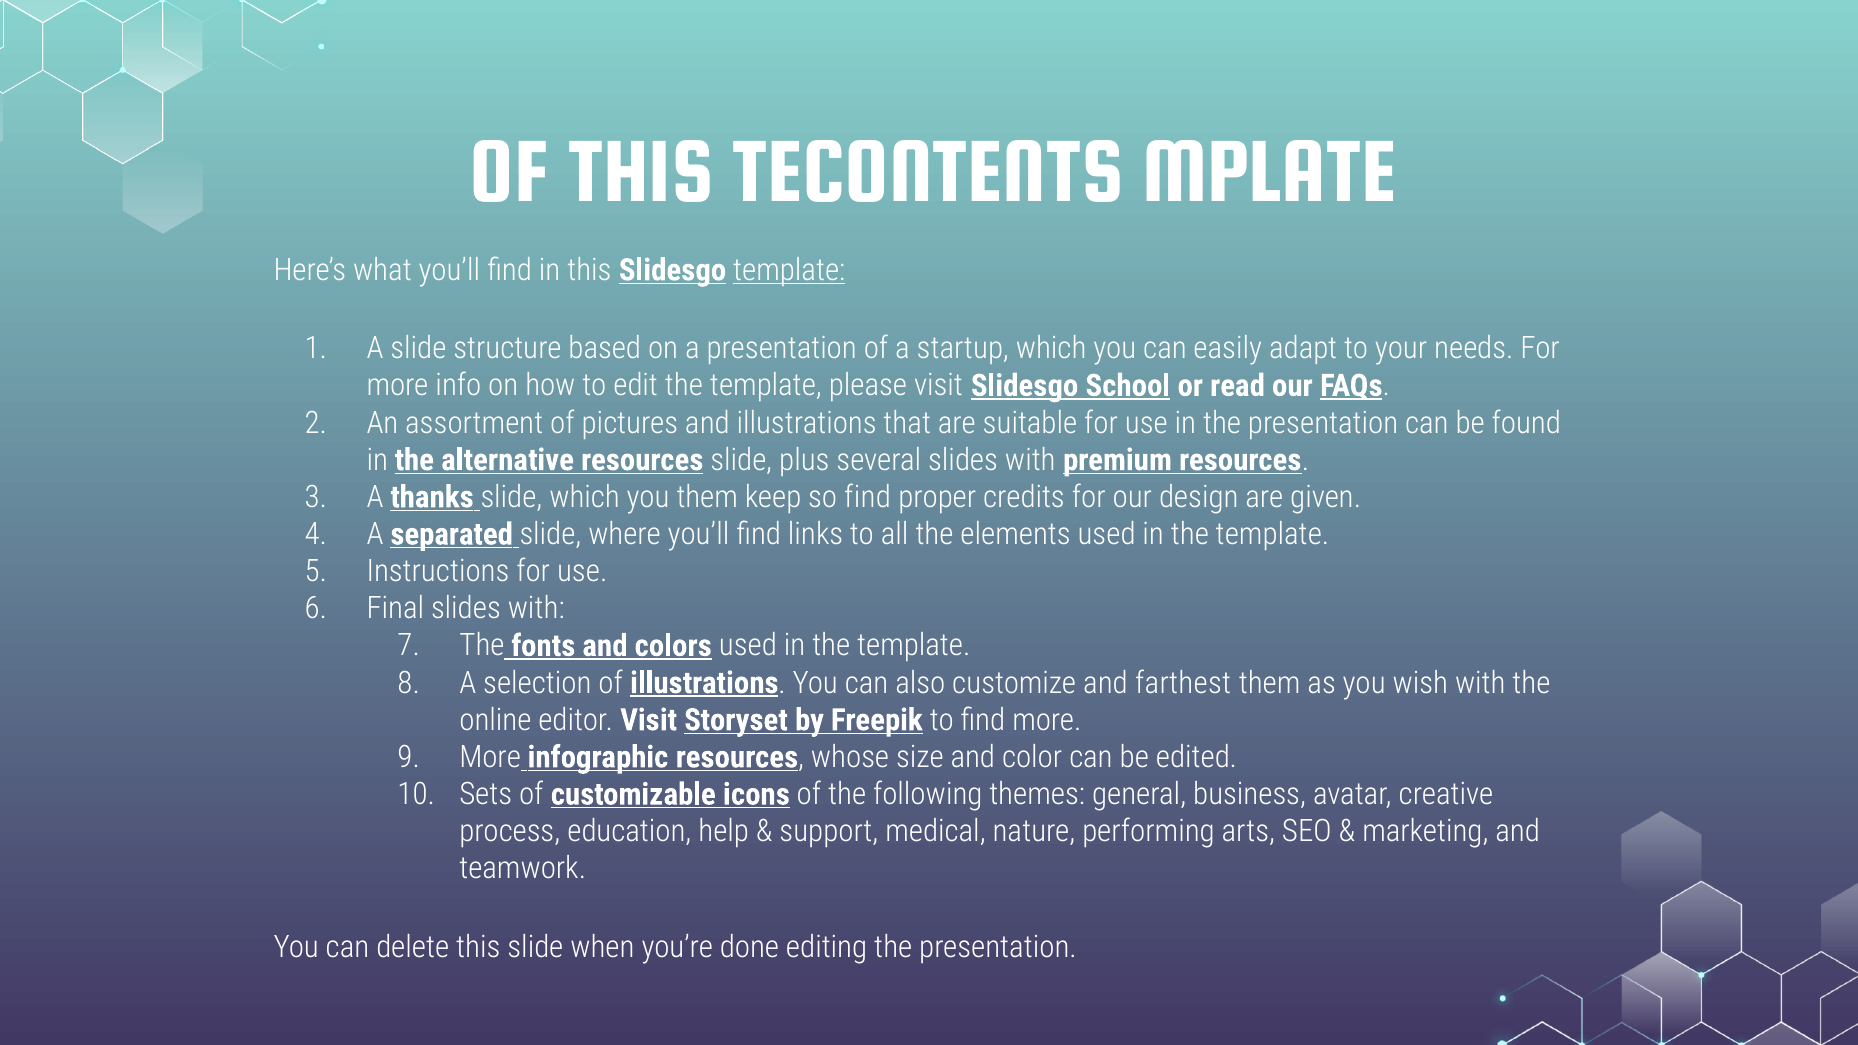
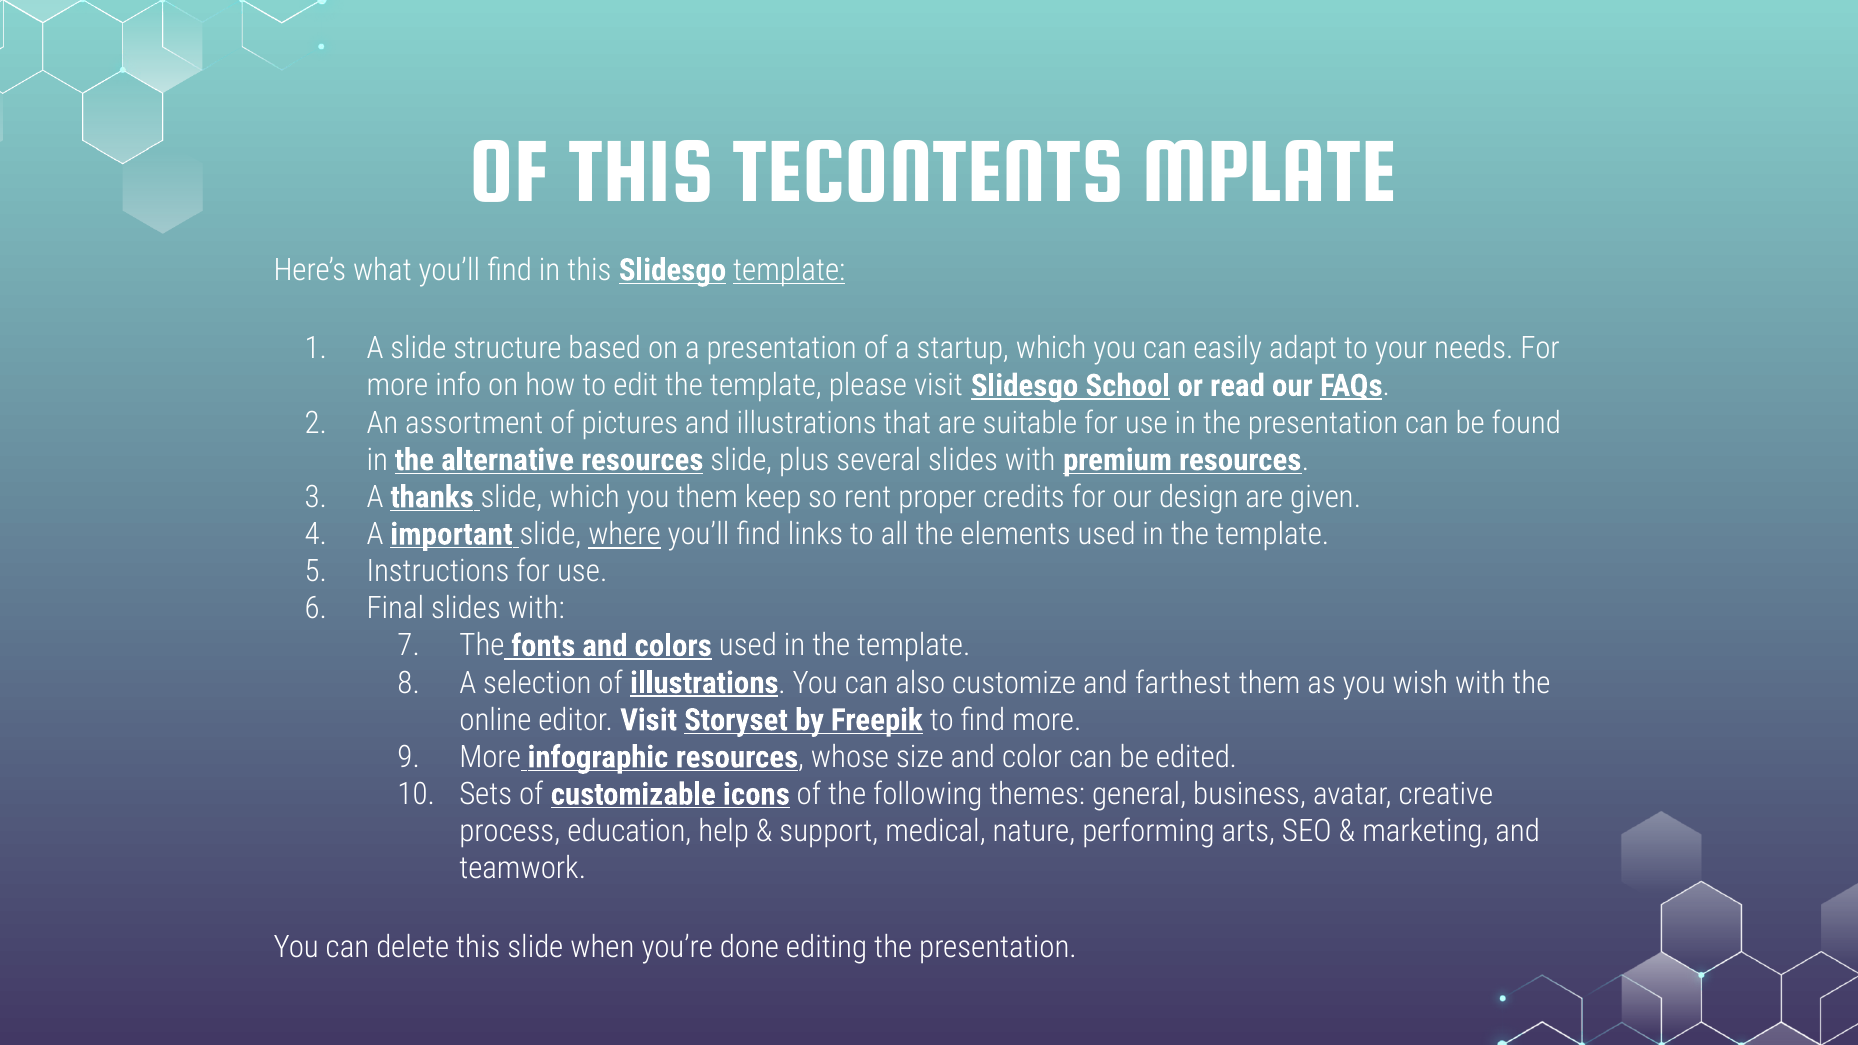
so find: find -> rent
separated: separated -> important
where underline: none -> present
